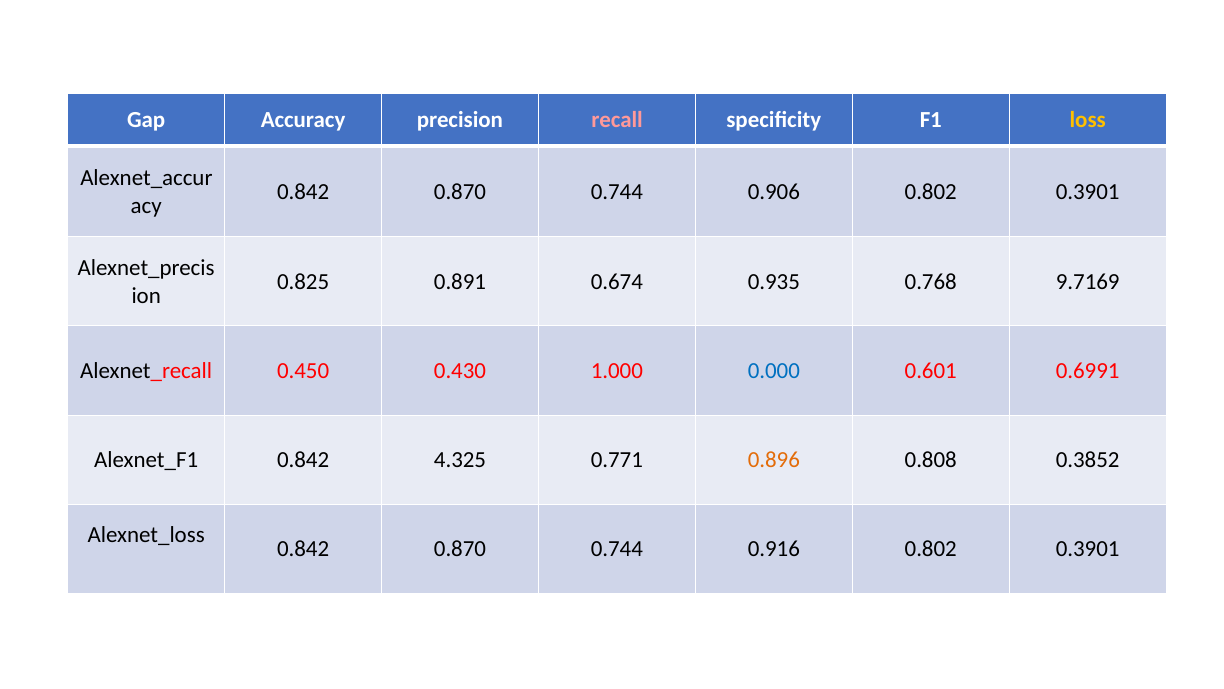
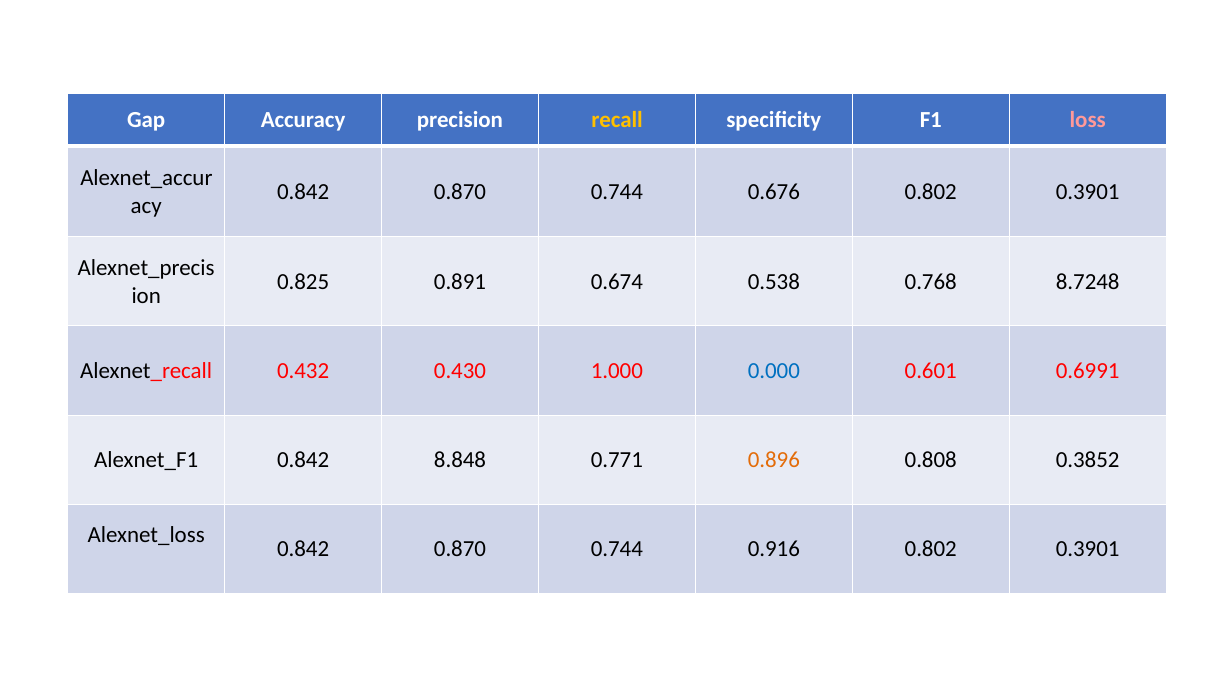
recall colour: pink -> yellow
loss colour: yellow -> pink
0.906: 0.906 -> 0.676
0.935: 0.935 -> 0.538
9.7169: 9.7169 -> 8.7248
0.450: 0.450 -> 0.432
4.325: 4.325 -> 8.848
